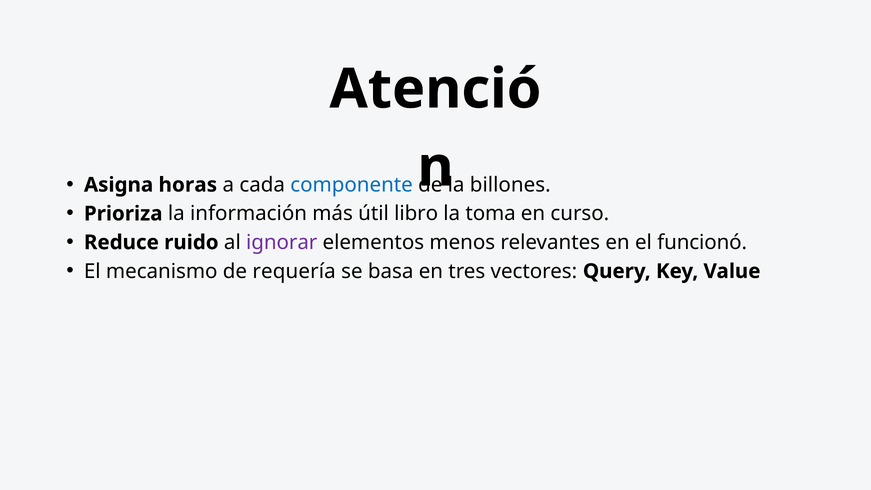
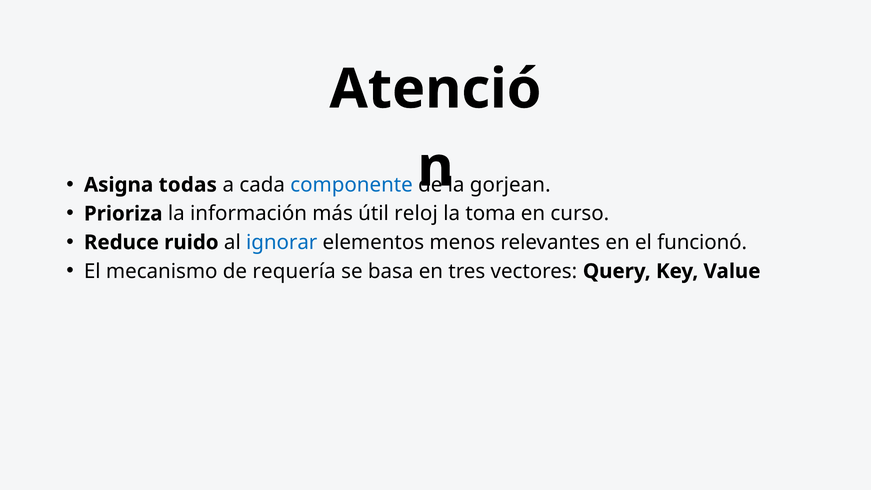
horas: horas -> todas
billones: billones -> gorjean
libro: libro -> reloj
ignorar colour: purple -> blue
